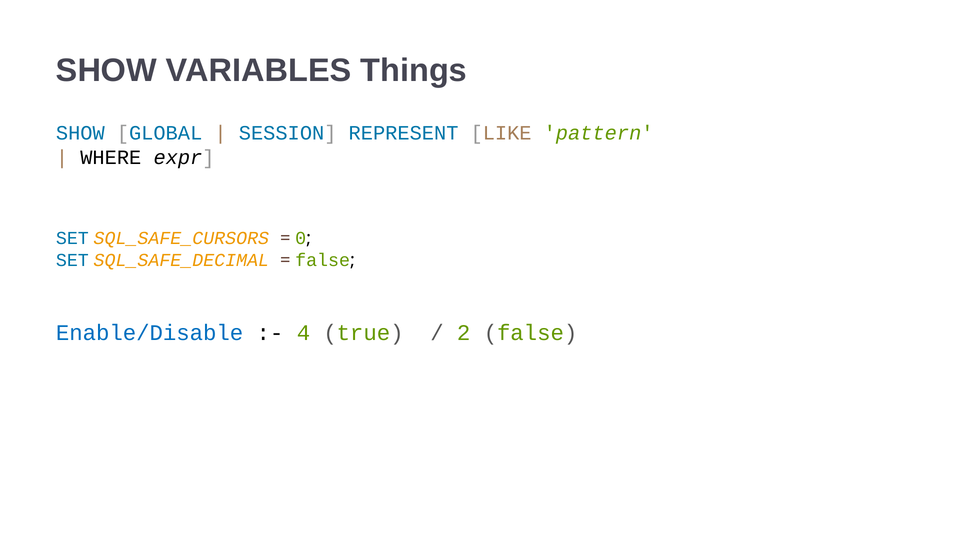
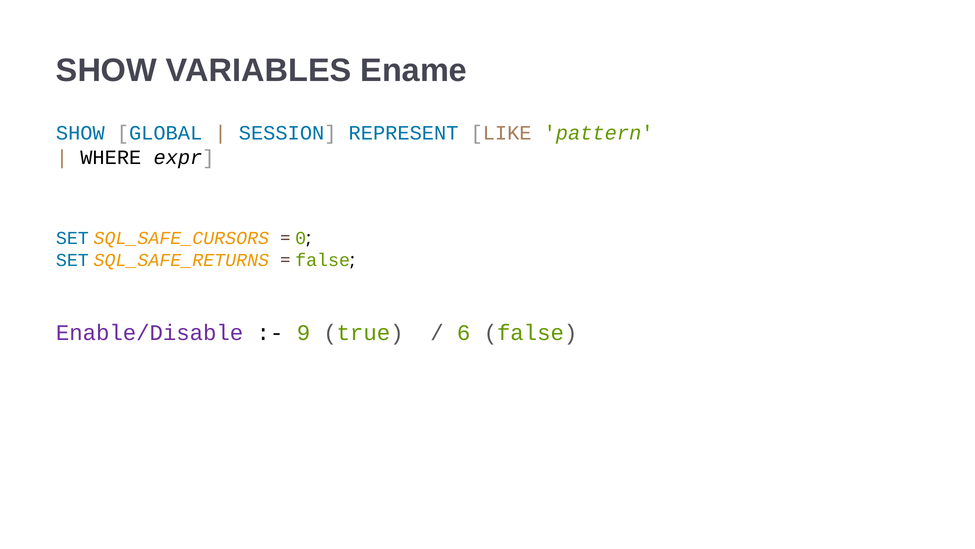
Things: Things -> Ename
SQL_SAFE_DECIMAL: SQL_SAFE_DECIMAL -> SQL_SAFE_RETURNS
Enable/Disable colour: blue -> purple
4: 4 -> 9
2: 2 -> 6
